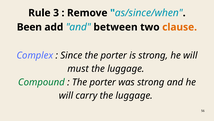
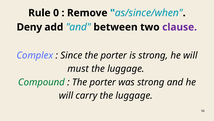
3: 3 -> 0
Been: Been -> Deny
clause colour: orange -> purple
